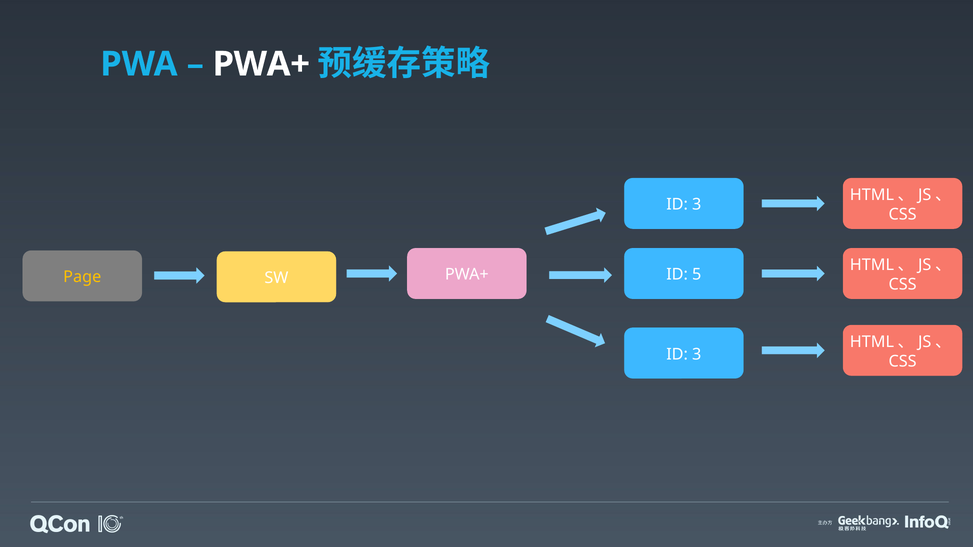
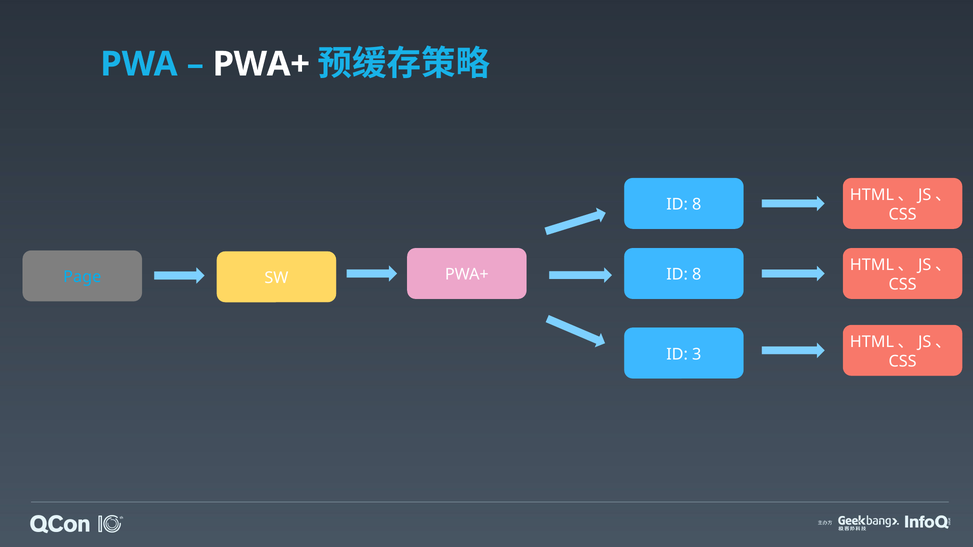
3 at (697, 205): 3 -> 8
5 at (697, 275): 5 -> 8
Page colour: yellow -> light blue
